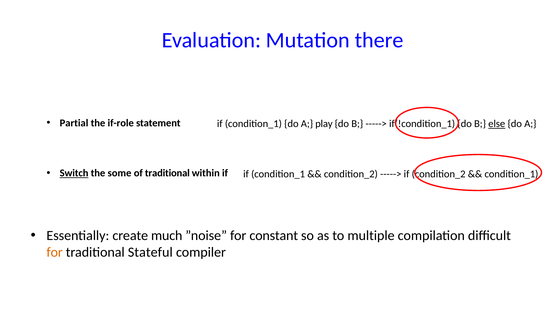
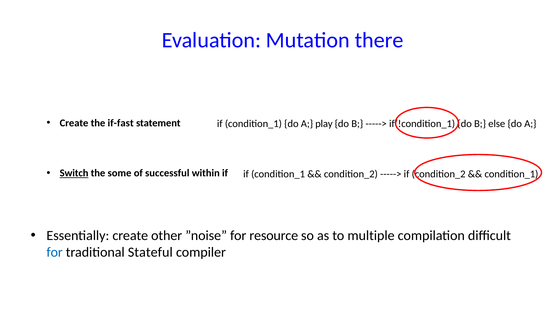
Partial at (74, 123): Partial -> Create
if-role: if-role -> if-fast
else underline: present -> none
of traditional: traditional -> successful
much: much -> other
constant: constant -> resource
for at (55, 253) colour: orange -> blue
